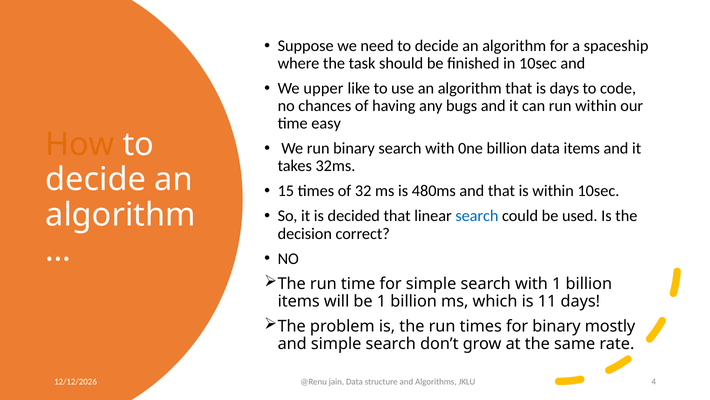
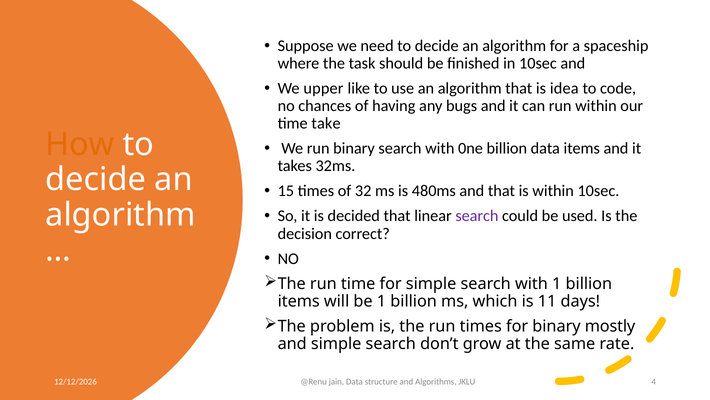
is days: days -> idea
easy: easy -> take
search at (477, 216) colour: blue -> purple
